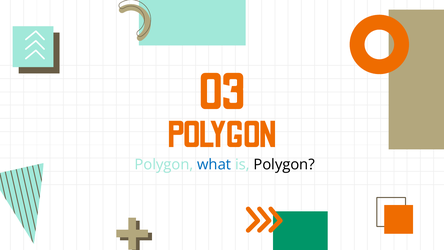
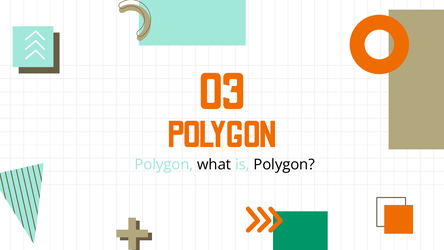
what colour: blue -> black
